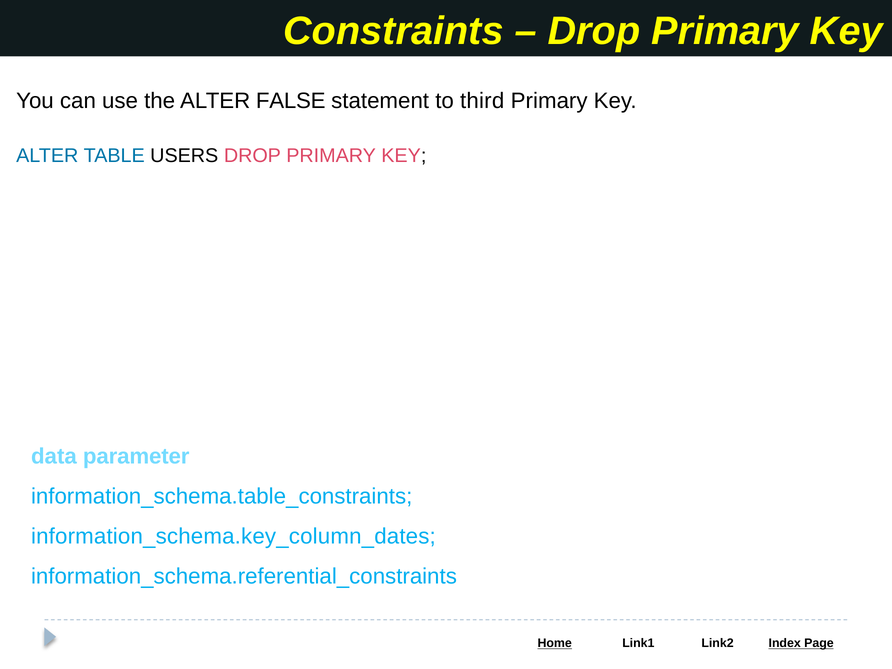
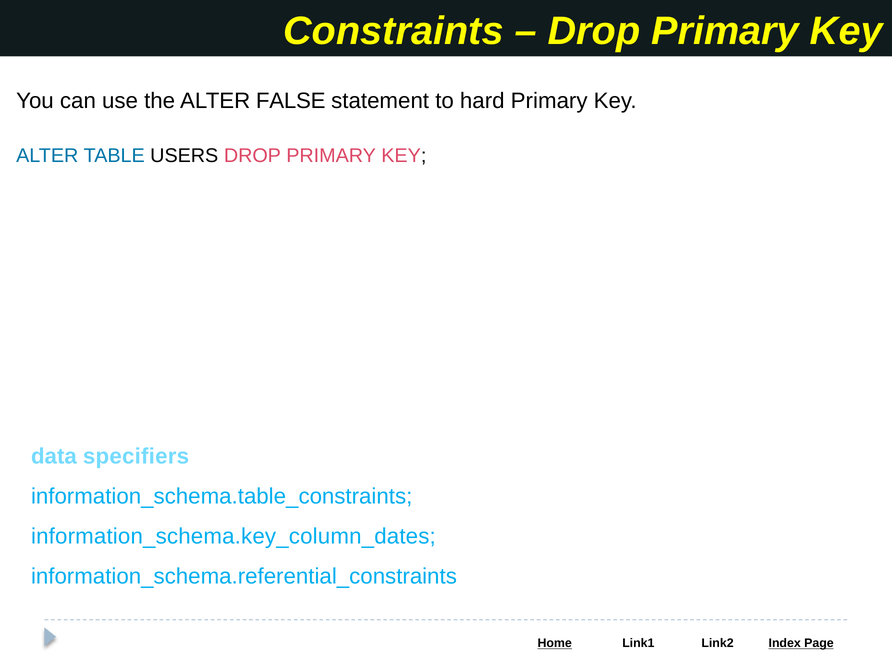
third: third -> hard
parameter: parameter -> specifiers
